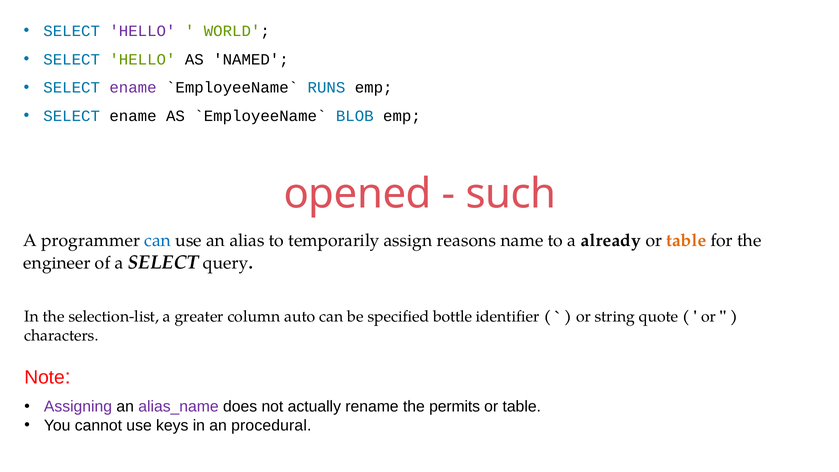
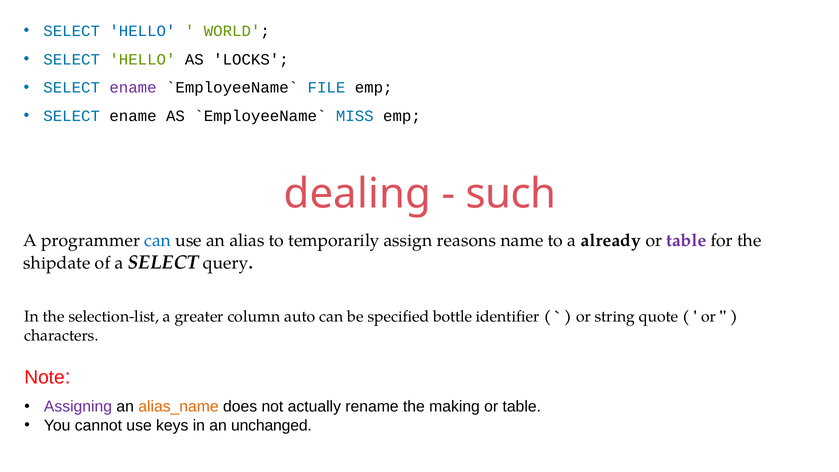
HELLO at (142, 31) colour: purple -> blue
NAMED: NAMED -> LOCKS
RUNS: RUNS -> FILE
BLOB: BLOB -> MISS
opened: opened -> dealing
table at (686, 240) colour: orange -> purple
engineer: engineer -> shipdate
alias_name colour: purple -> orange
permits: permits -> making
procedural: procedural -> unchanged
